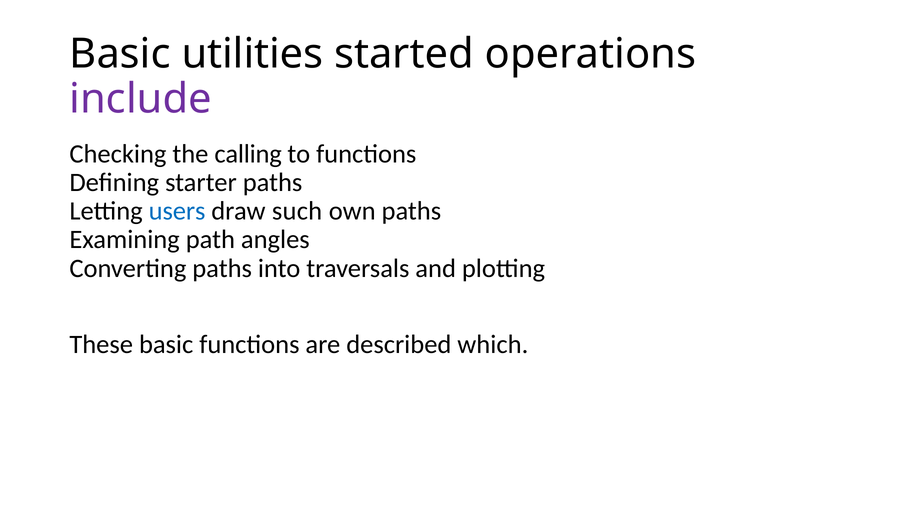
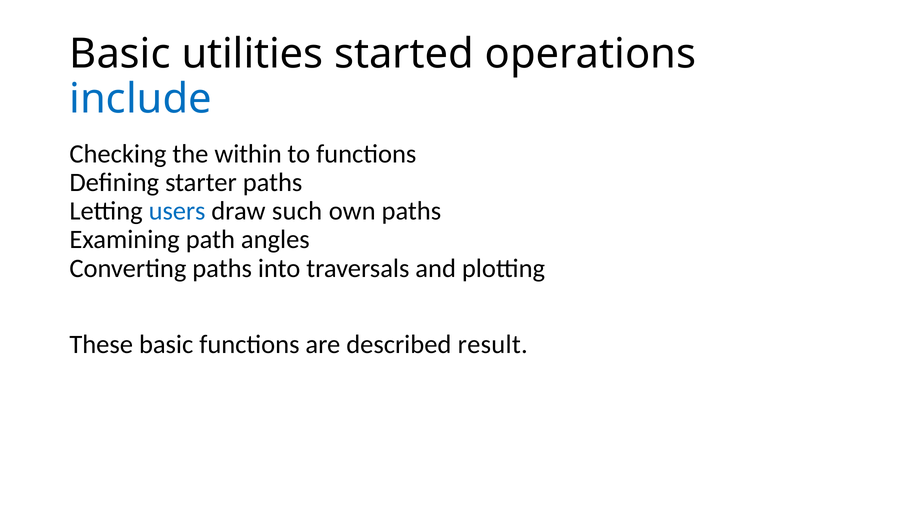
include colour: purple -> blue
calling: calling -> within
which: which -> result
